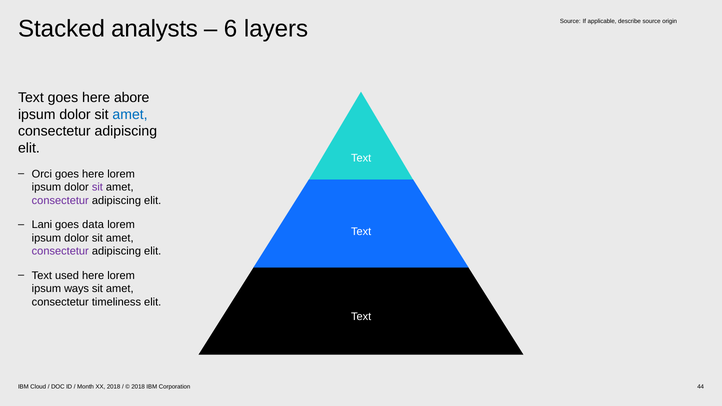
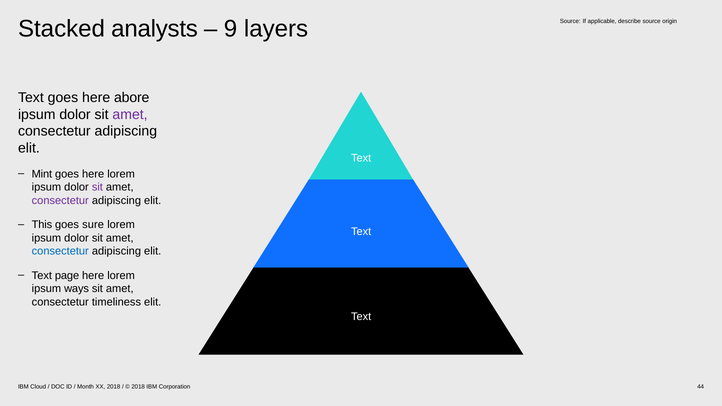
6: 6 -> 9
amet at (130, 114) colour: blue -> purple
Orci: Orci -> Mint
Lani: Lani -> This
data: data -> sure
consectetur at (60, 251) colour: purple -> blue
used: used -> page
